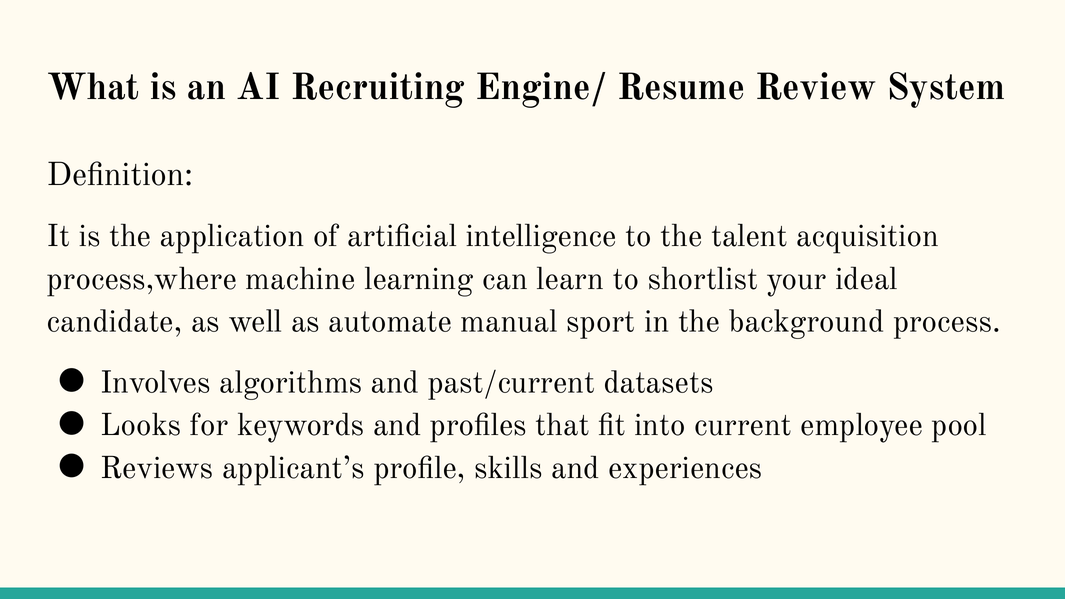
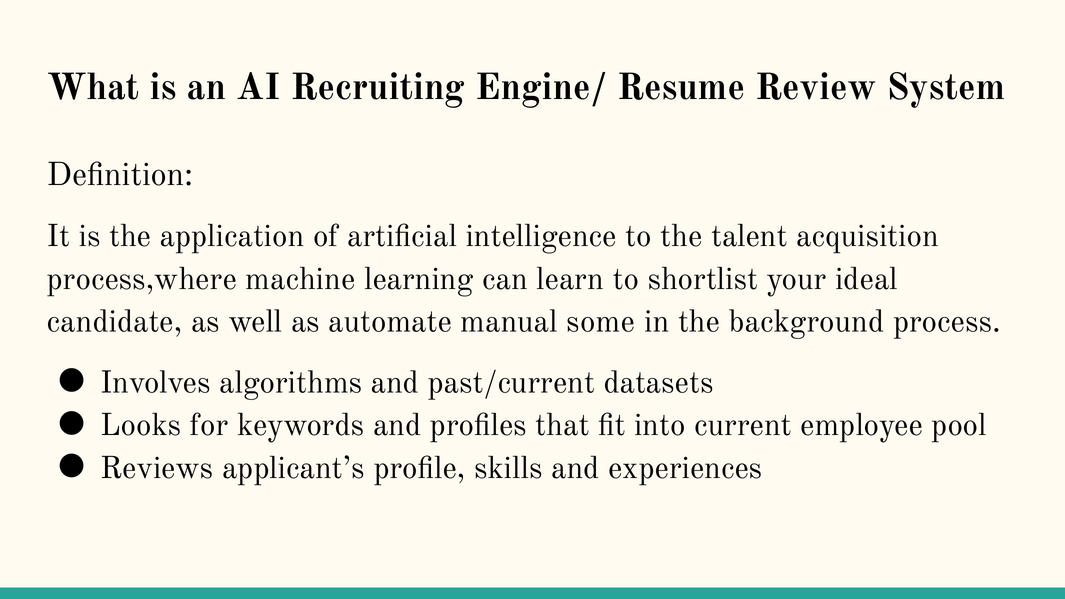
sport: sport -> some
